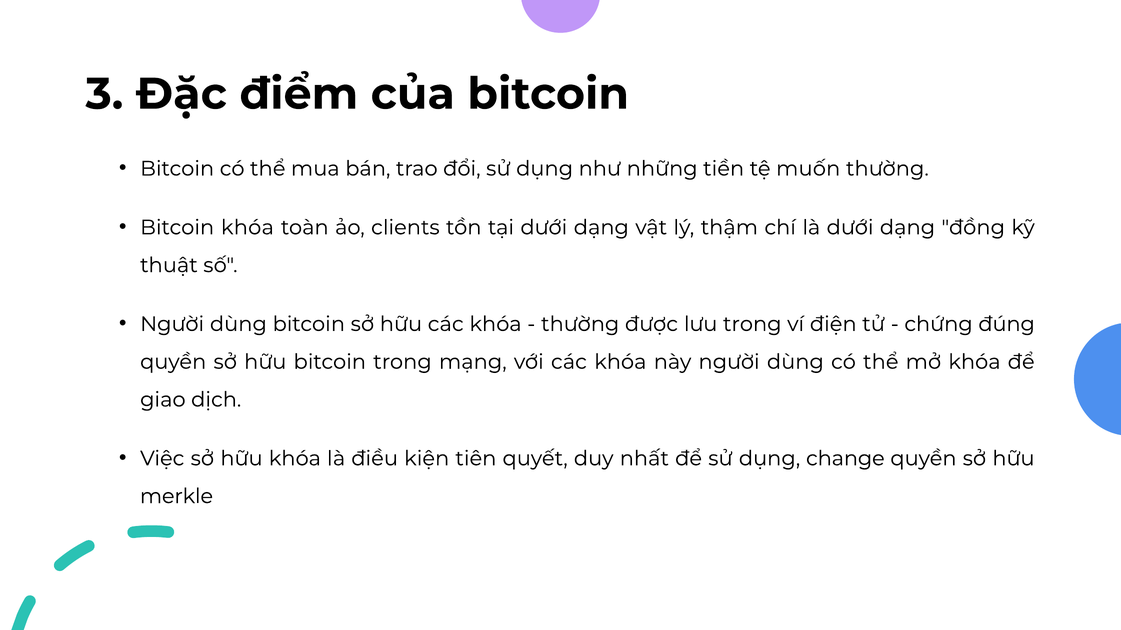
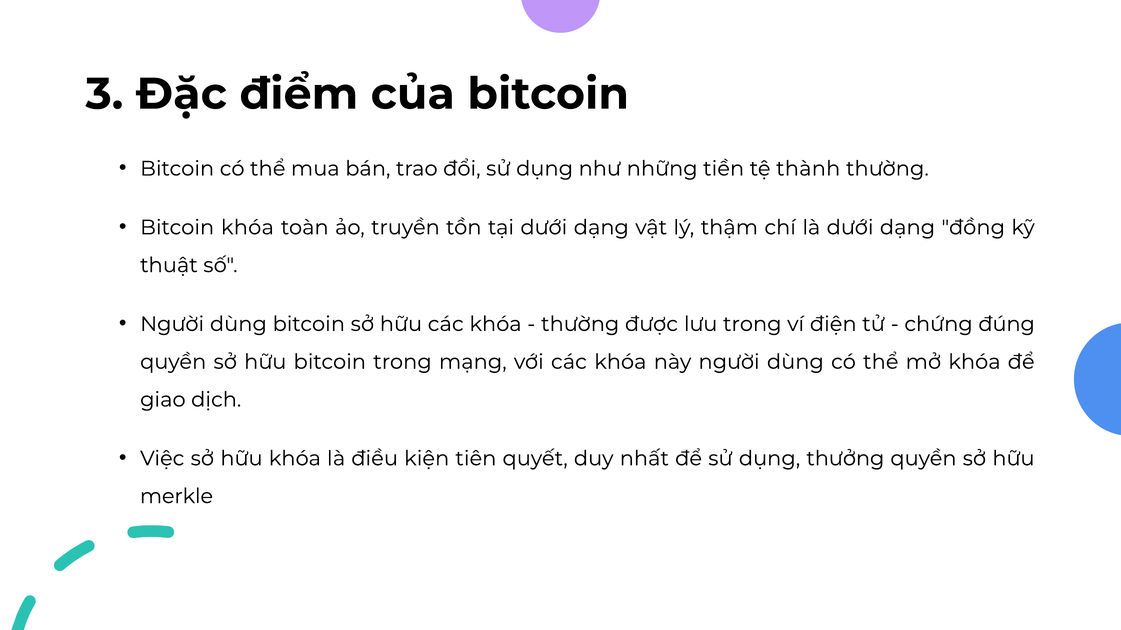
muốn: muốn -> thành
clients: clients -> truyền
change: change -> thưởng
